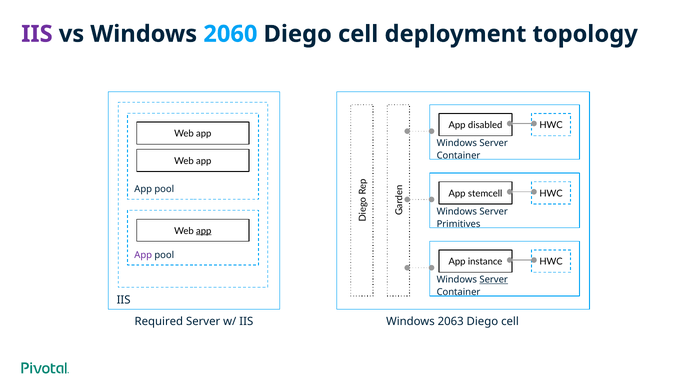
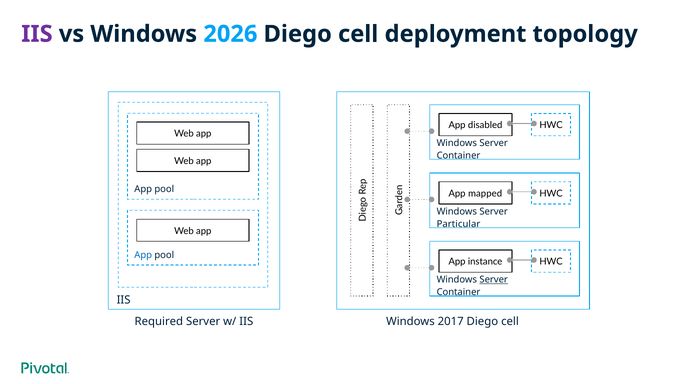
2060: 2060 -> 2026
stemcell: stemcell -> mapped
Primitives: Primitives -> Particular
app at (204, 231) underline: present -> none
App at (143, 255) colour: purple -> blue
2063: 2063 -> 2017
